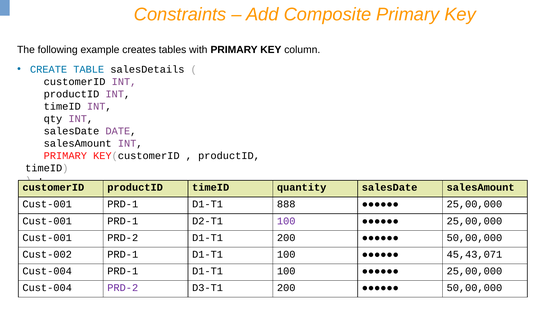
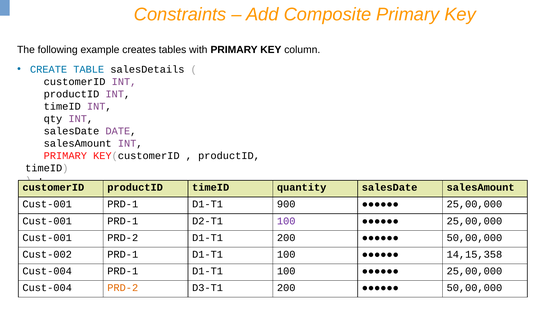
888: 888 -> 900
45,43,071: 45,43,071 -> 14,15,358
PRD-2 at (123, 288) colour: purple -> orange
